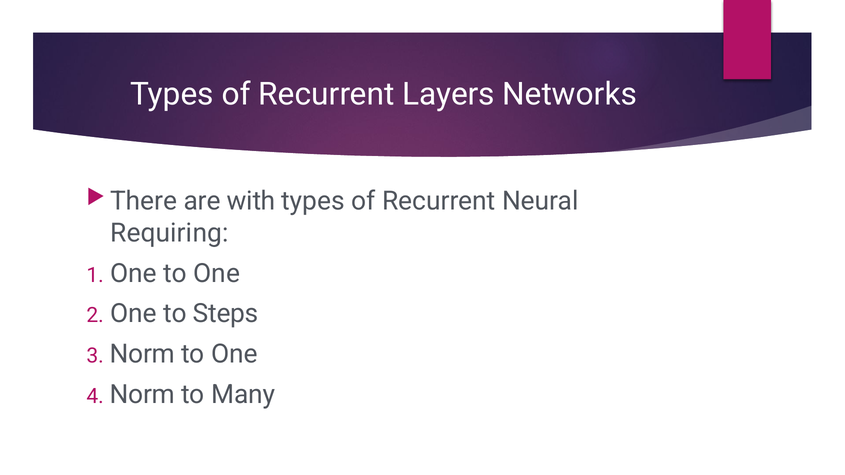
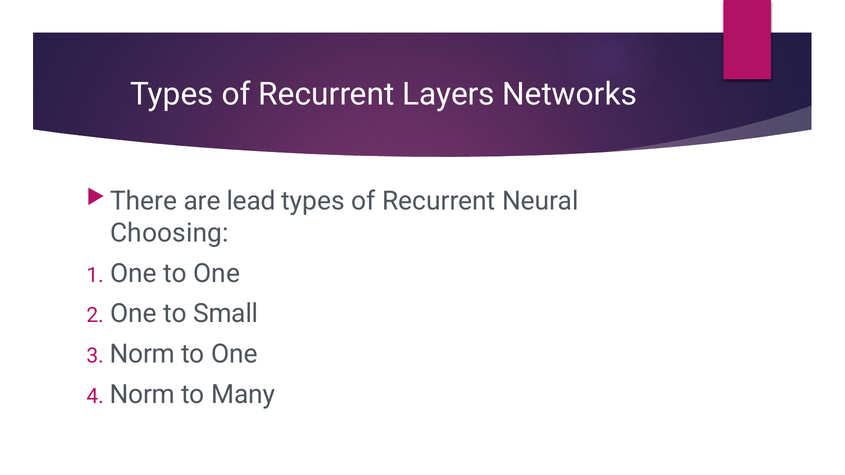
with: with -> lead
Requiring: Requiring -> Choosing
Steps: Steps -> Small
